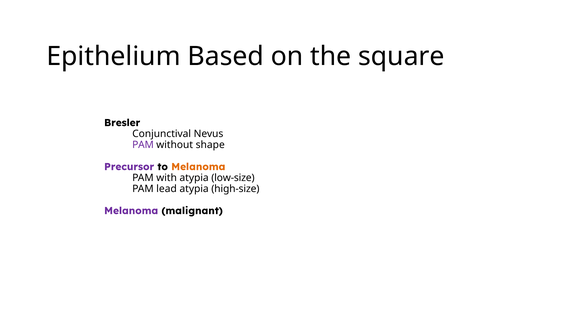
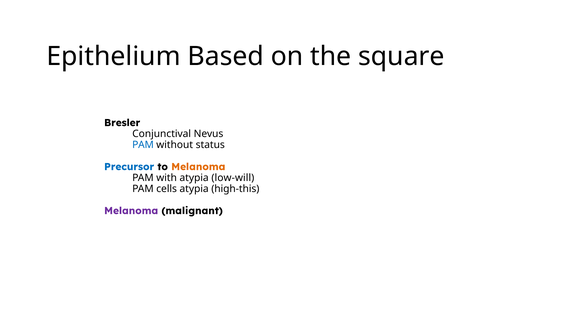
PAM at (143, 145) colour: purple -> blue
shape: shape -> status
Precursor colour: purple -> blue
low-size: low-size -> low-will
lead: lead -> cells
high-size: high-size -> high-this
